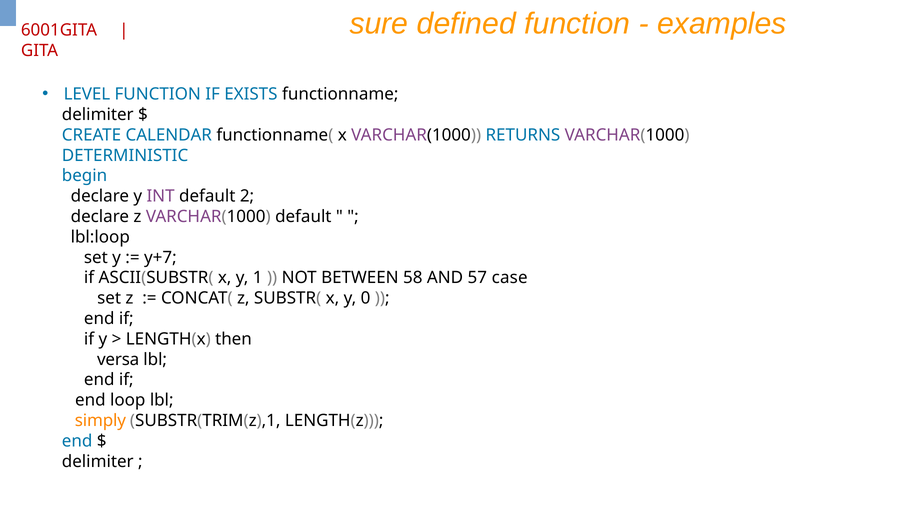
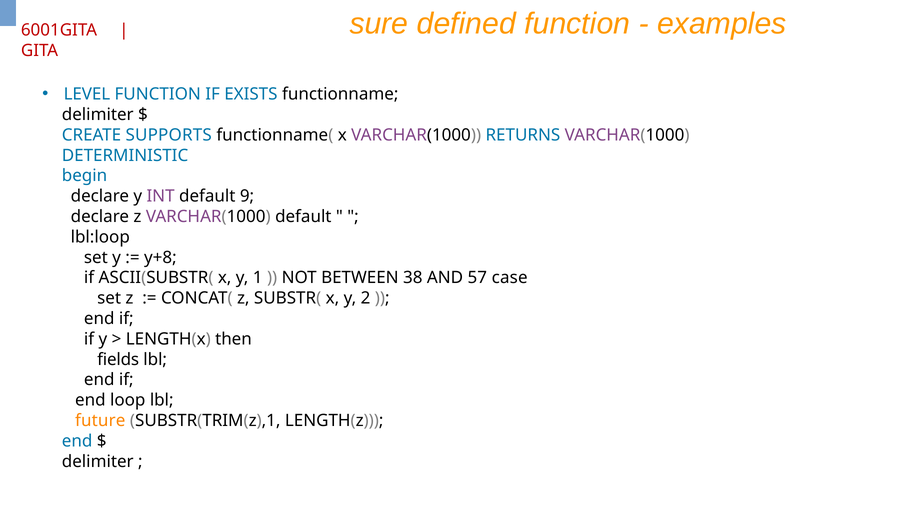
CALENDAR: CALENDAR -> SUPPORTS
2: 2 -> 9
y+7: y+7 -> y+8
58: 58 -> 38
0: 0 -> 2
versa: versa -> fields
simply: simply -> future
